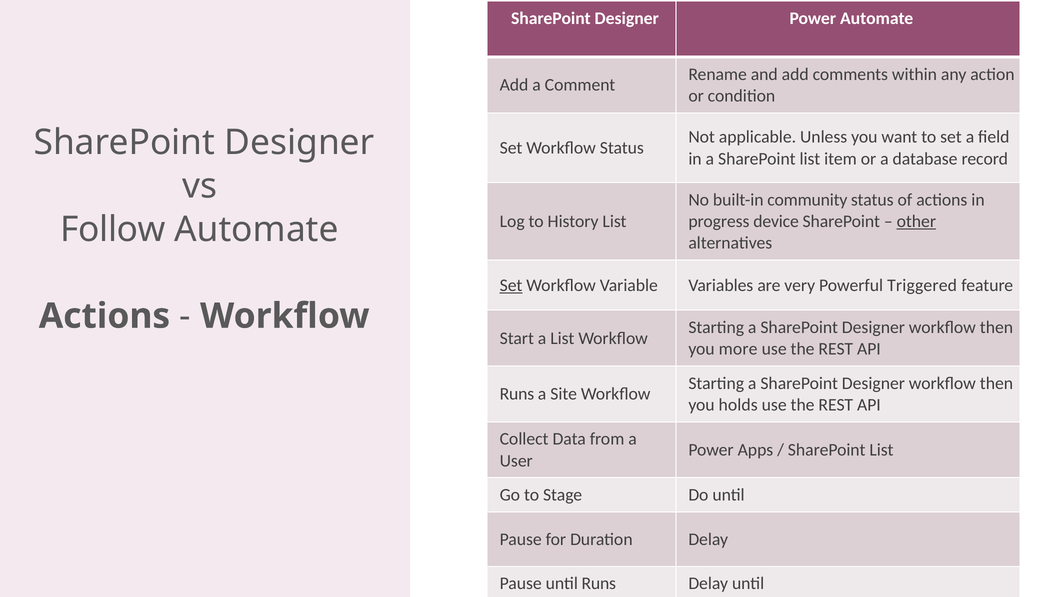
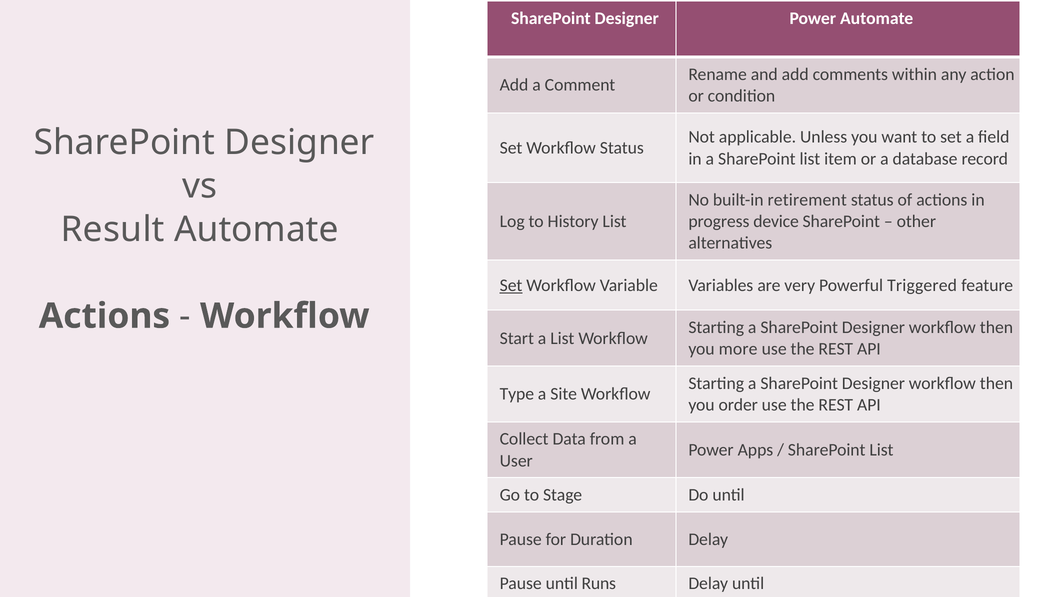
community: community -> retirement
other underline: present -> none
Follow: Follow -> Result
Runs at (517, 394): Runs -> Type
holds: holds -> order
